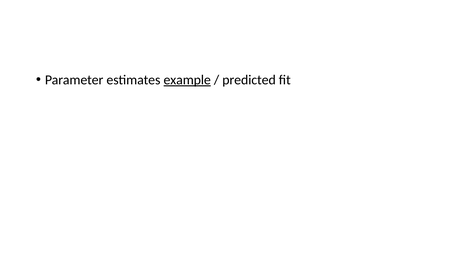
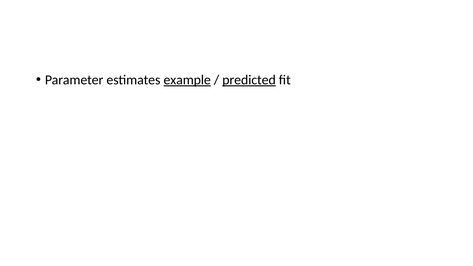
predicted underline: none -> present
